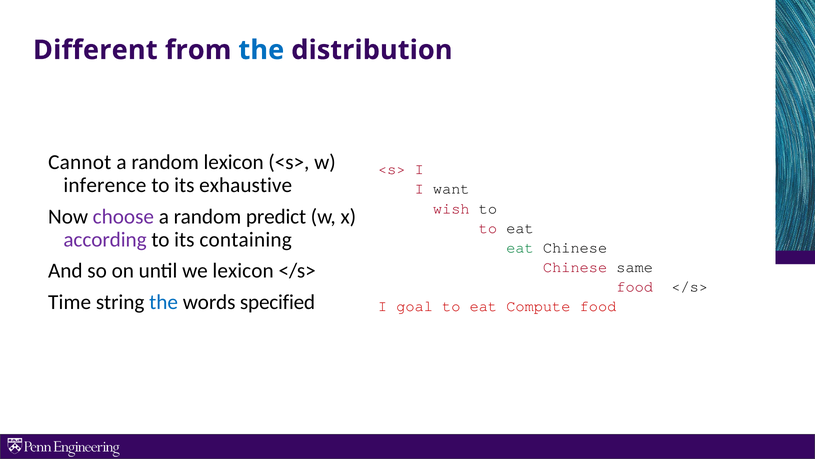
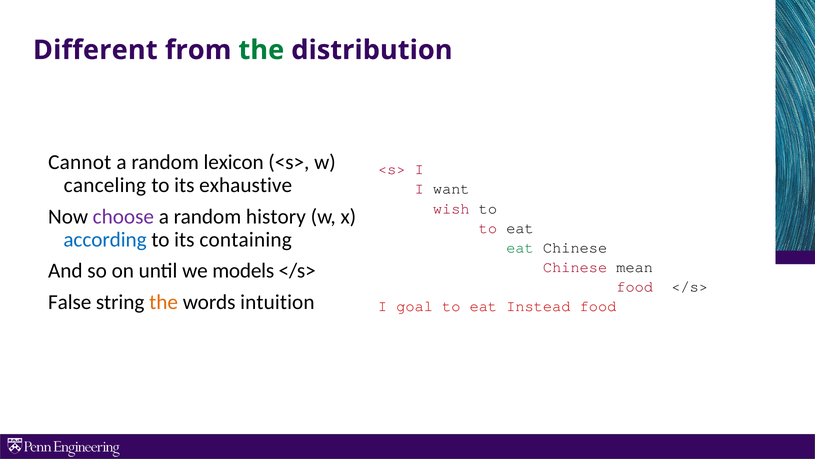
the at (261, 50) colour: blue -> green
inference: inference -> canceling
predict: predict -> history
according colour: purple -> blue
same: same -> mean
we lexicon: lexicon -> models
Time: Time -> False
the at (164, 302) colour: blue -> orange
specified: specified -> intuition
Compute: Compute -> Instead
